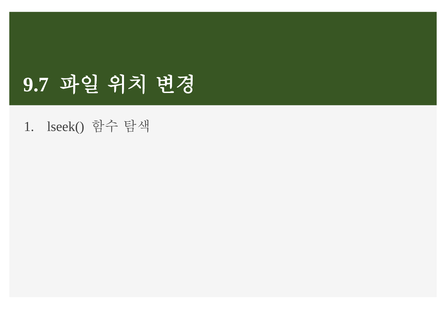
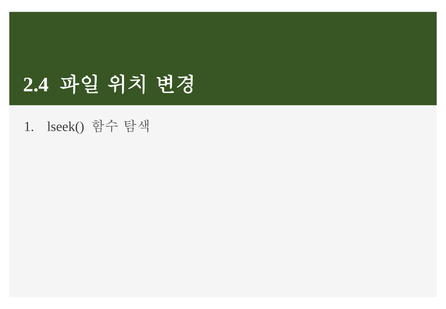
9.7: 9.7 -> 2.4
